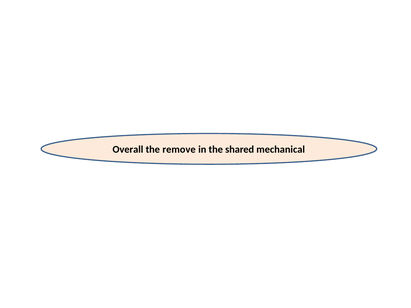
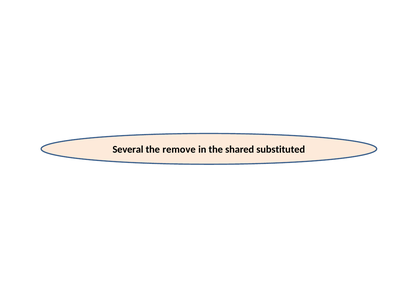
Overall: Overall -> Several
mechanical: mechanical -> substituted
